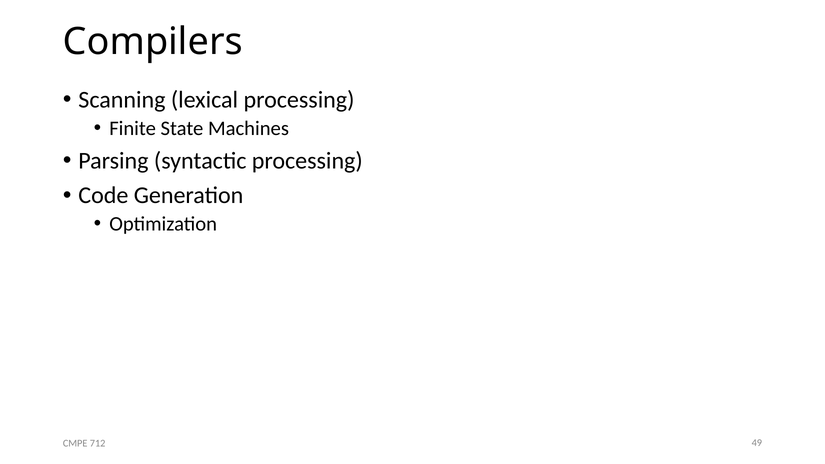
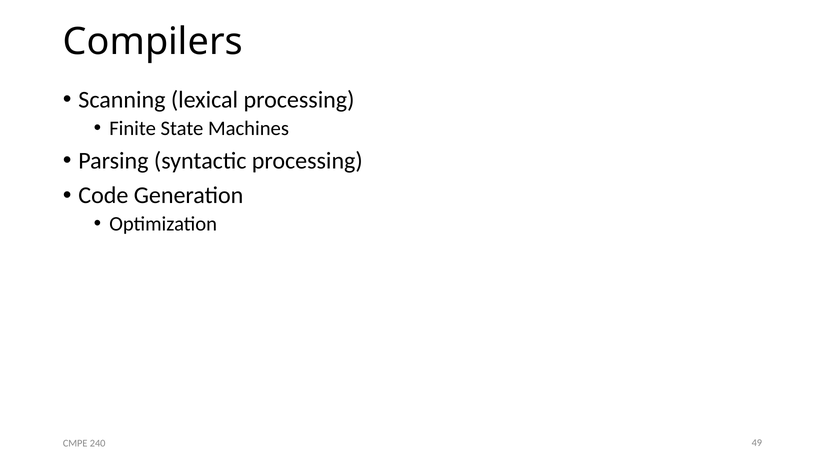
712: 712 -> 240
